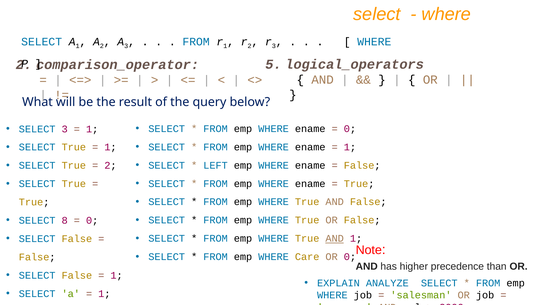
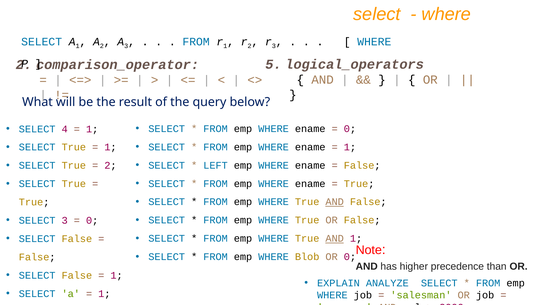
SELECT 3: 3 -> 4
AND at (335, 202) underline: none -> present
SELECT 8: 8 -> 3
Care: Care -> Blob
